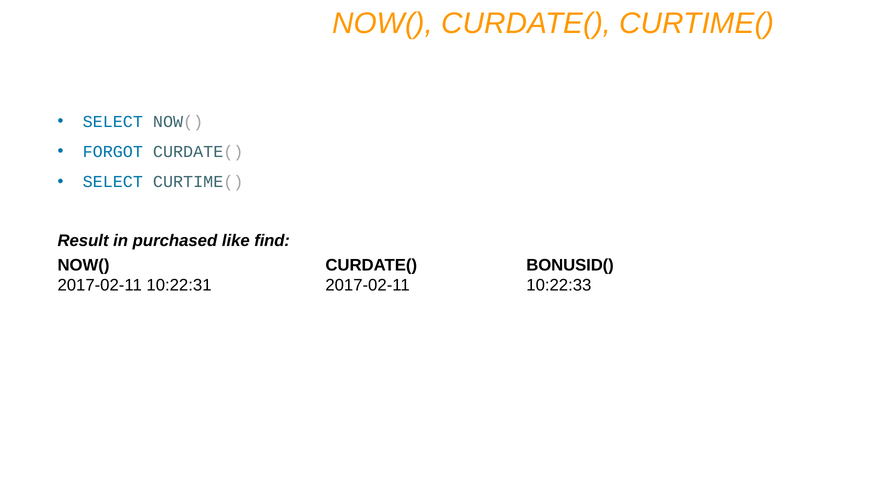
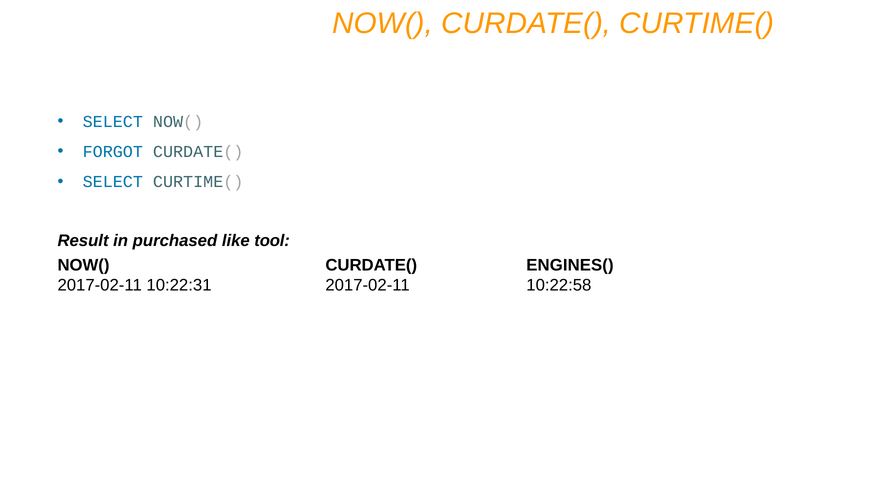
find: find -> tool
BONUSID(: BONUSID( -> ENGINES(
10:22:33: 10:22:33 -> 10:22:58
